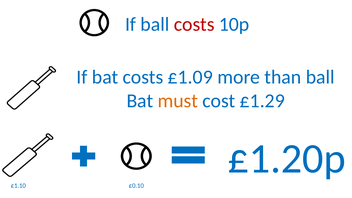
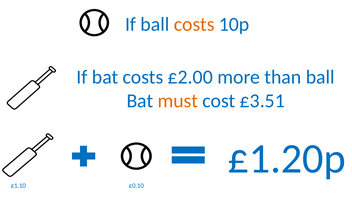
costs at (194, 24) colour: red -> orange
£1.09: £1.09 -> £2.00
£1.29: £1.29 -> £3.51
